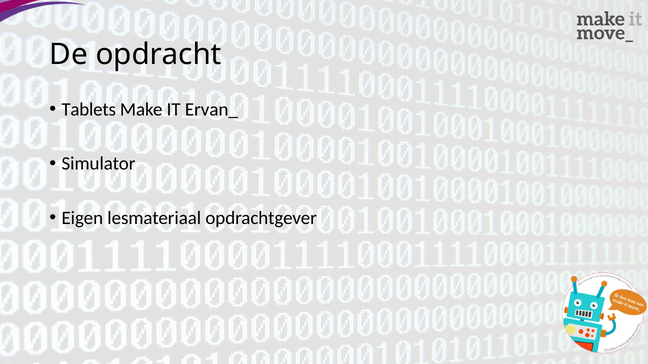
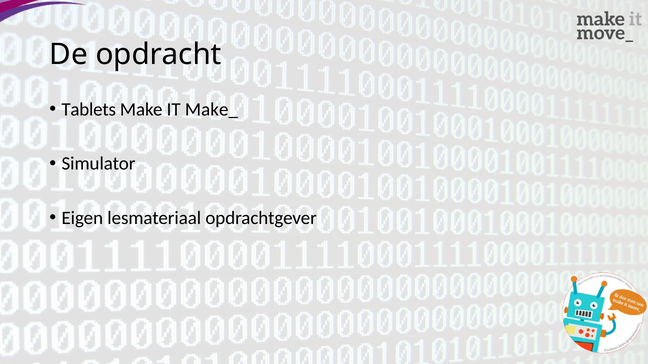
Ervan_: Ervan_ -> Make_
